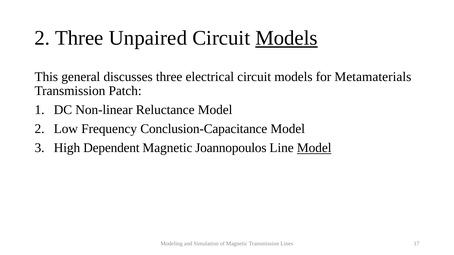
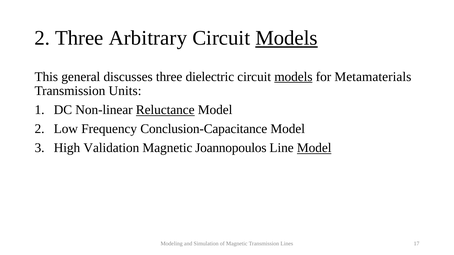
Unpaired: Unpaired -> Arbitrary
electrical: electrical -> dielectric
models at (293, 77) underline: none -> present
Patch: Patch -> Units
Reluctance underline: none -> present
Dependent: Dependent -> Validation
